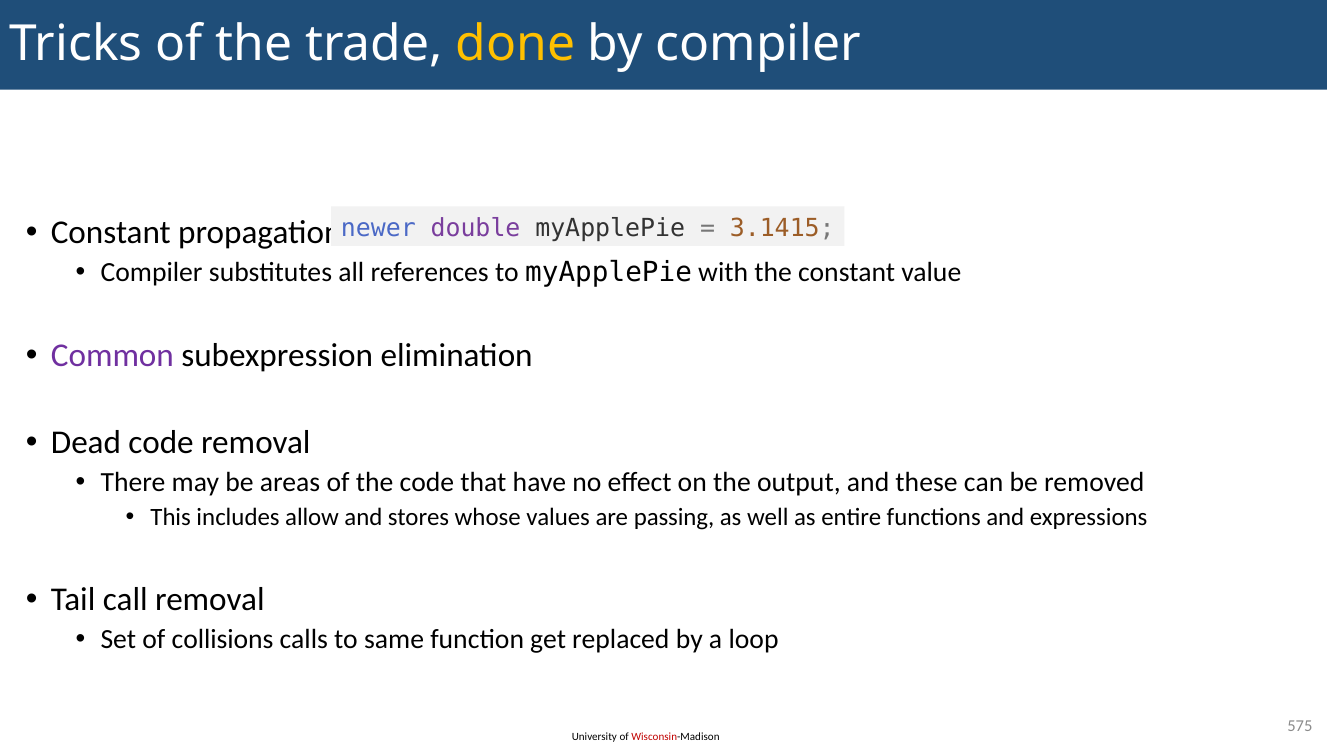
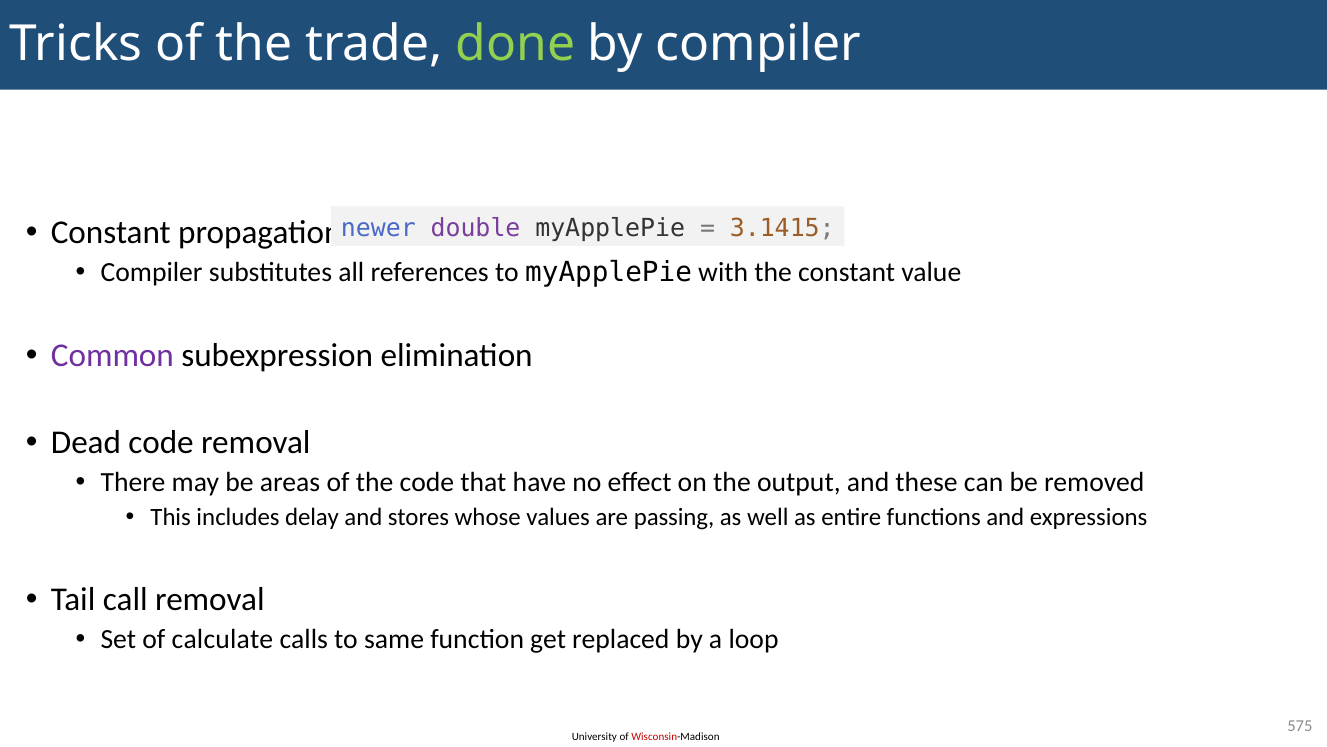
done colour: yellow -> light green
allow: allow -> delay
collisions: collisions -> calculate
